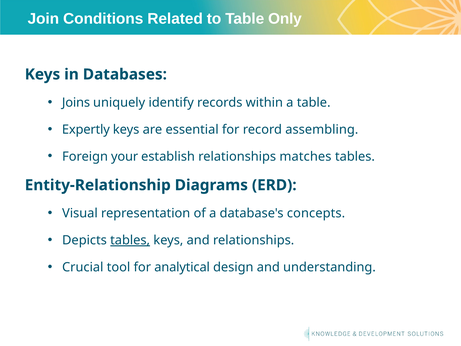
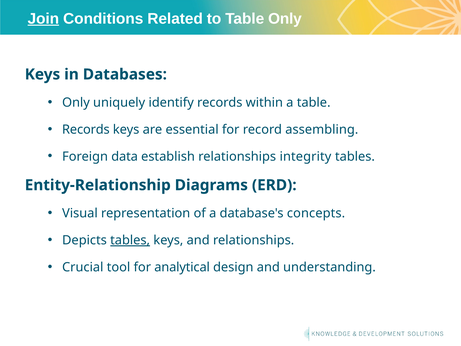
Join underline: none -> present
Joins at (76, 103): Joins -> Only
Expertly at (86, 129): Expertly -> Records
your: your -> data
matches: matches -> integrity
